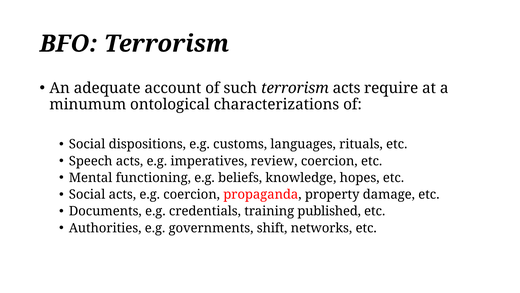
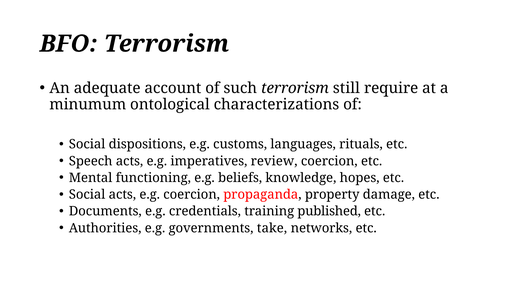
terrorism acts: acts -> still
shift: shift -> take
